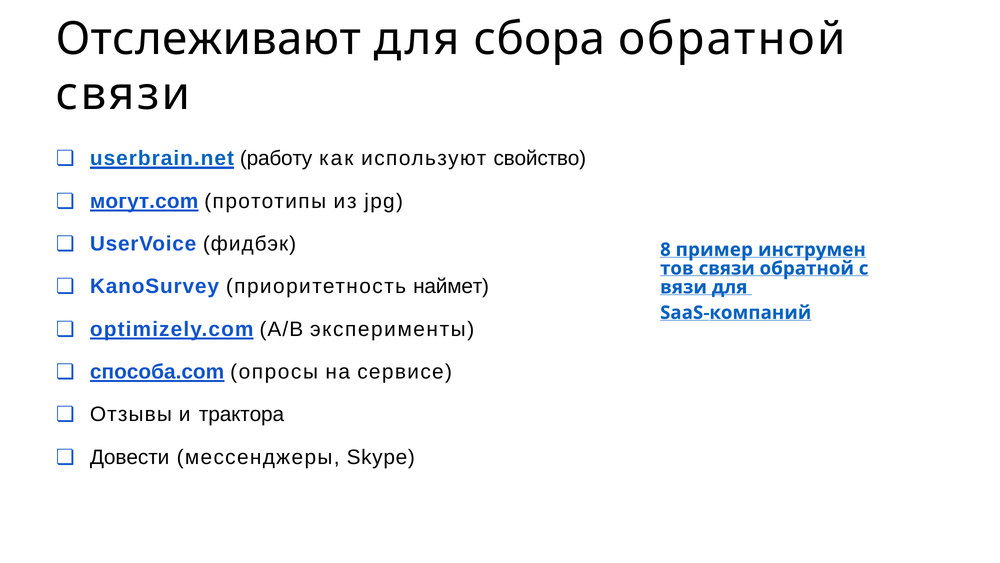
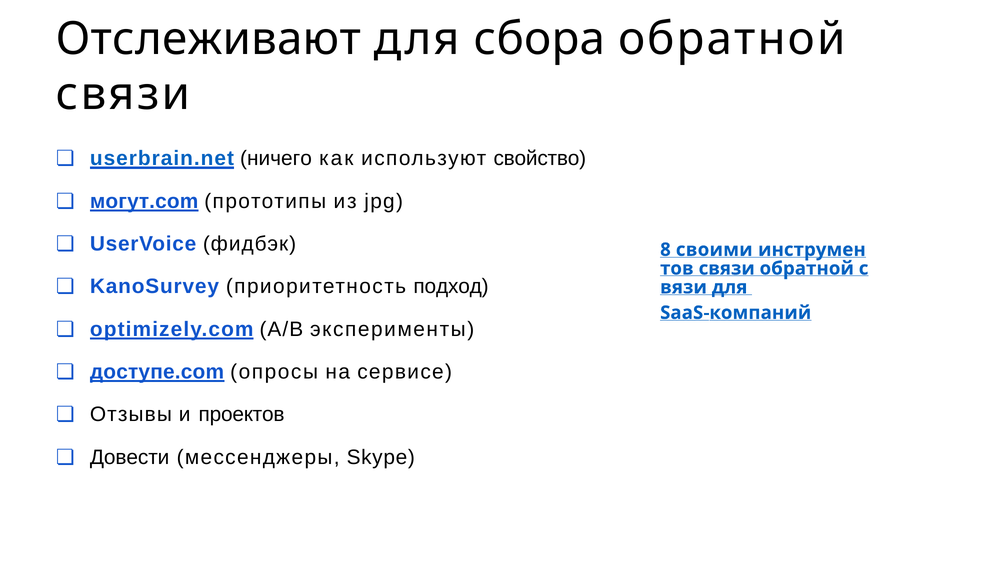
работу: работу -> ничего
пример: пример -> своими
наймет: наймет -> подход
способа.com: способа.com -> доступе.com
трактора: трактора -> проектов
